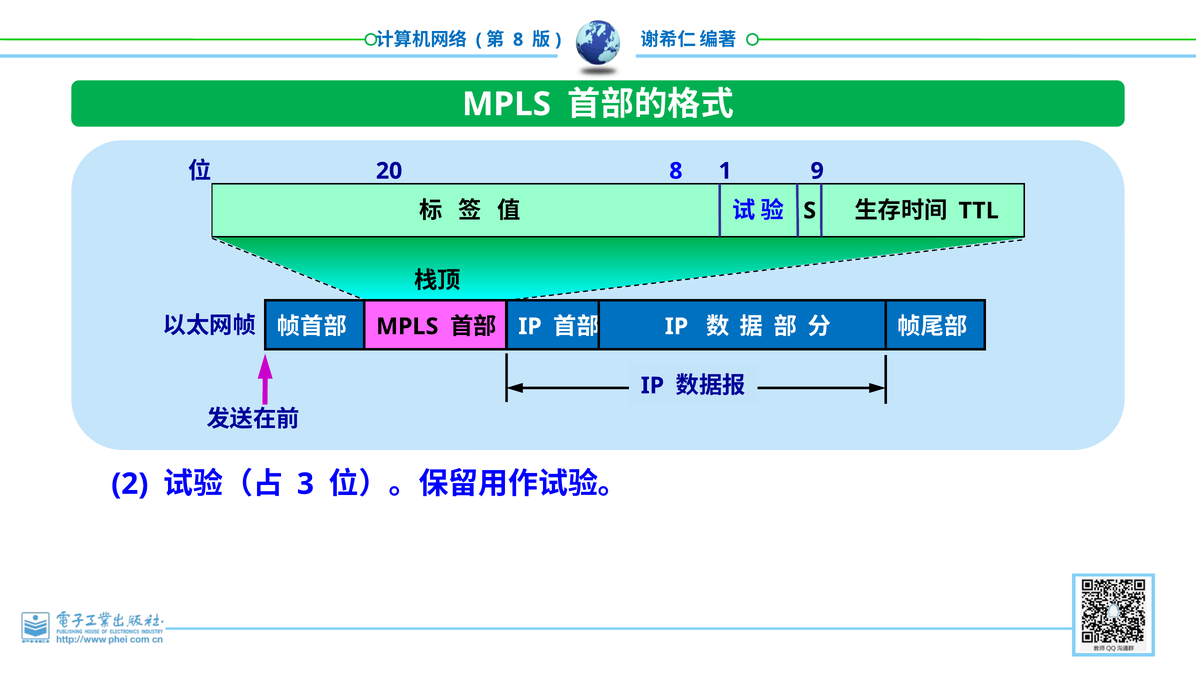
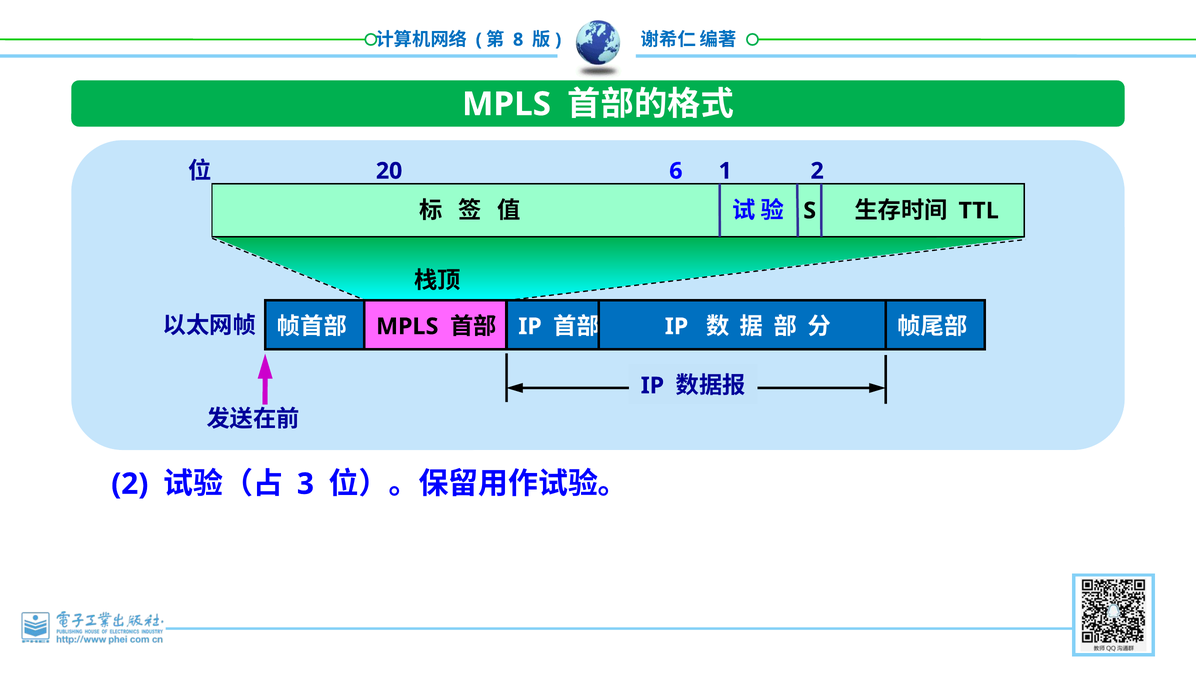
20 8: 8 -> 6
1 9: 9 -> 2
